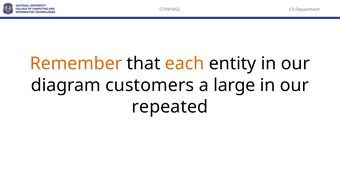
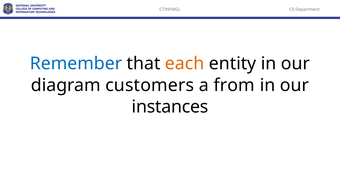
Remember colour: orange -> blue
large: large -> from
repeated: repeated -> instances
